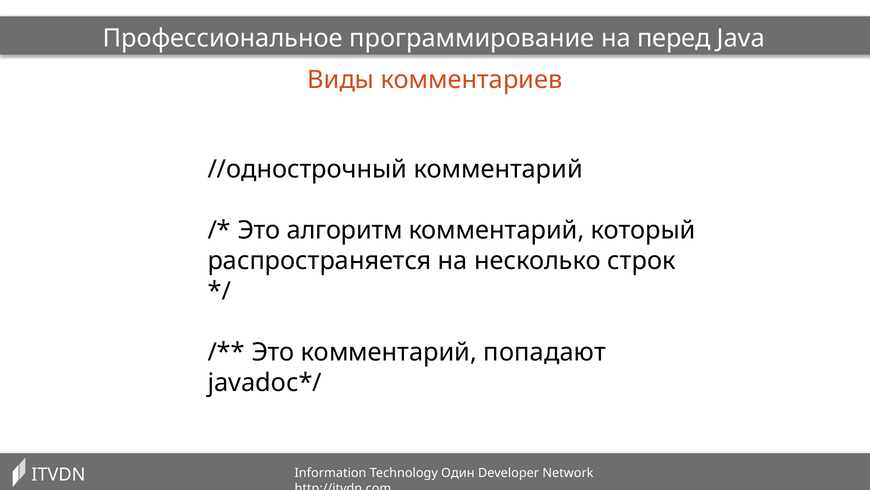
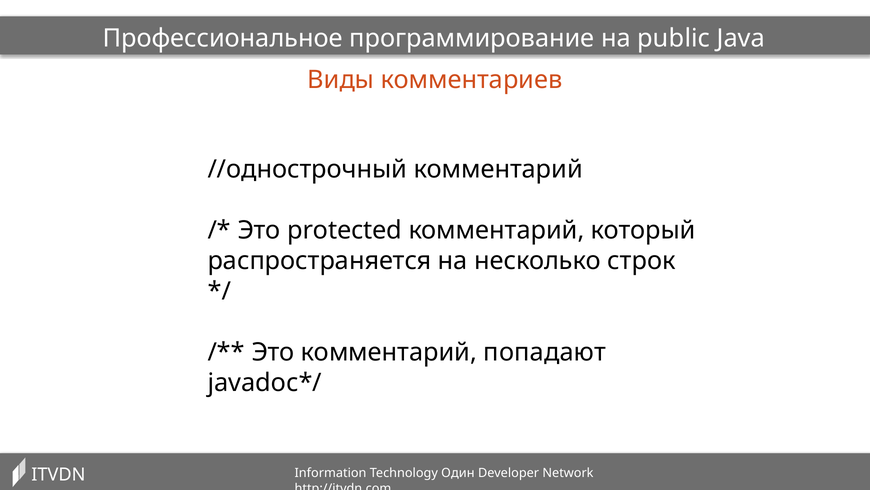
перед: перед -> public
алгоритм: алгоритм -> protected
